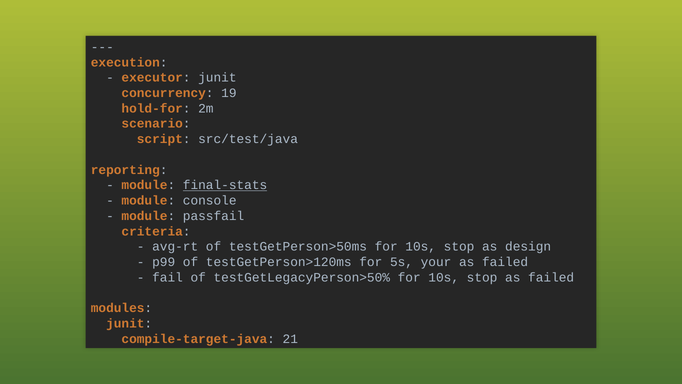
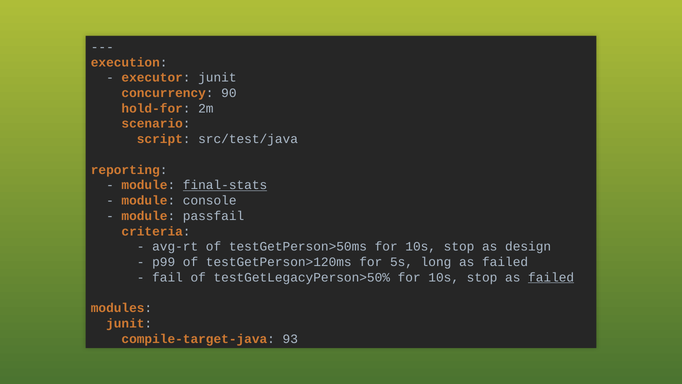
19: 19 -> 90
your: your -> long
failed at (551, 277) underline: none -> present
21: 21 -> 93
